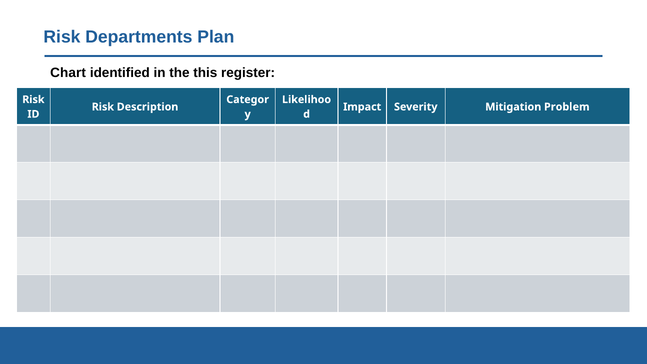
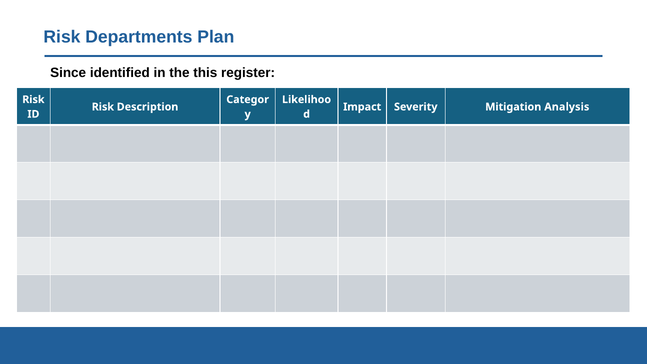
Chart: Chart -> Since
Problem: Problem -> Analysis
